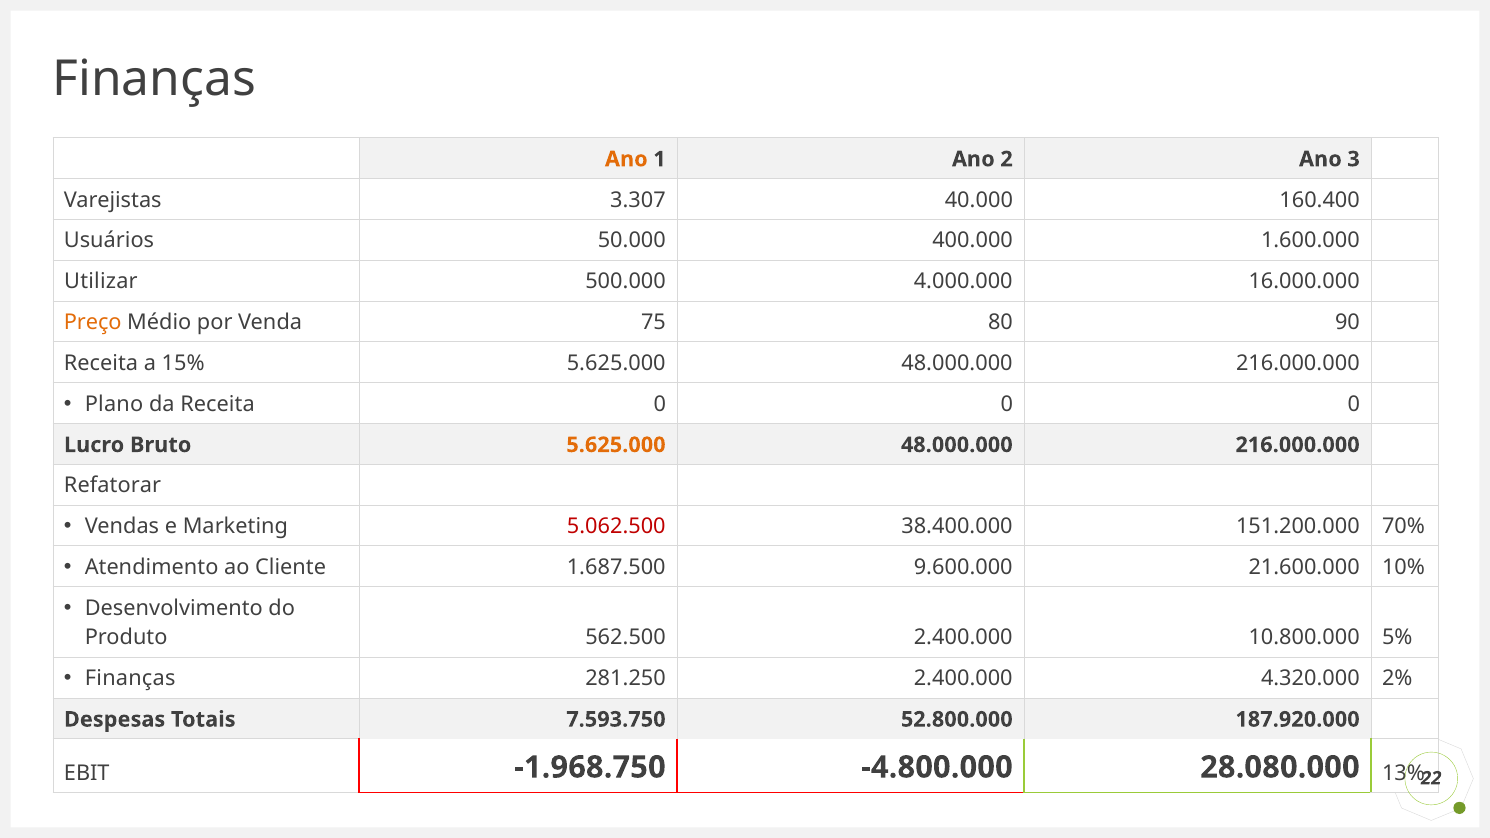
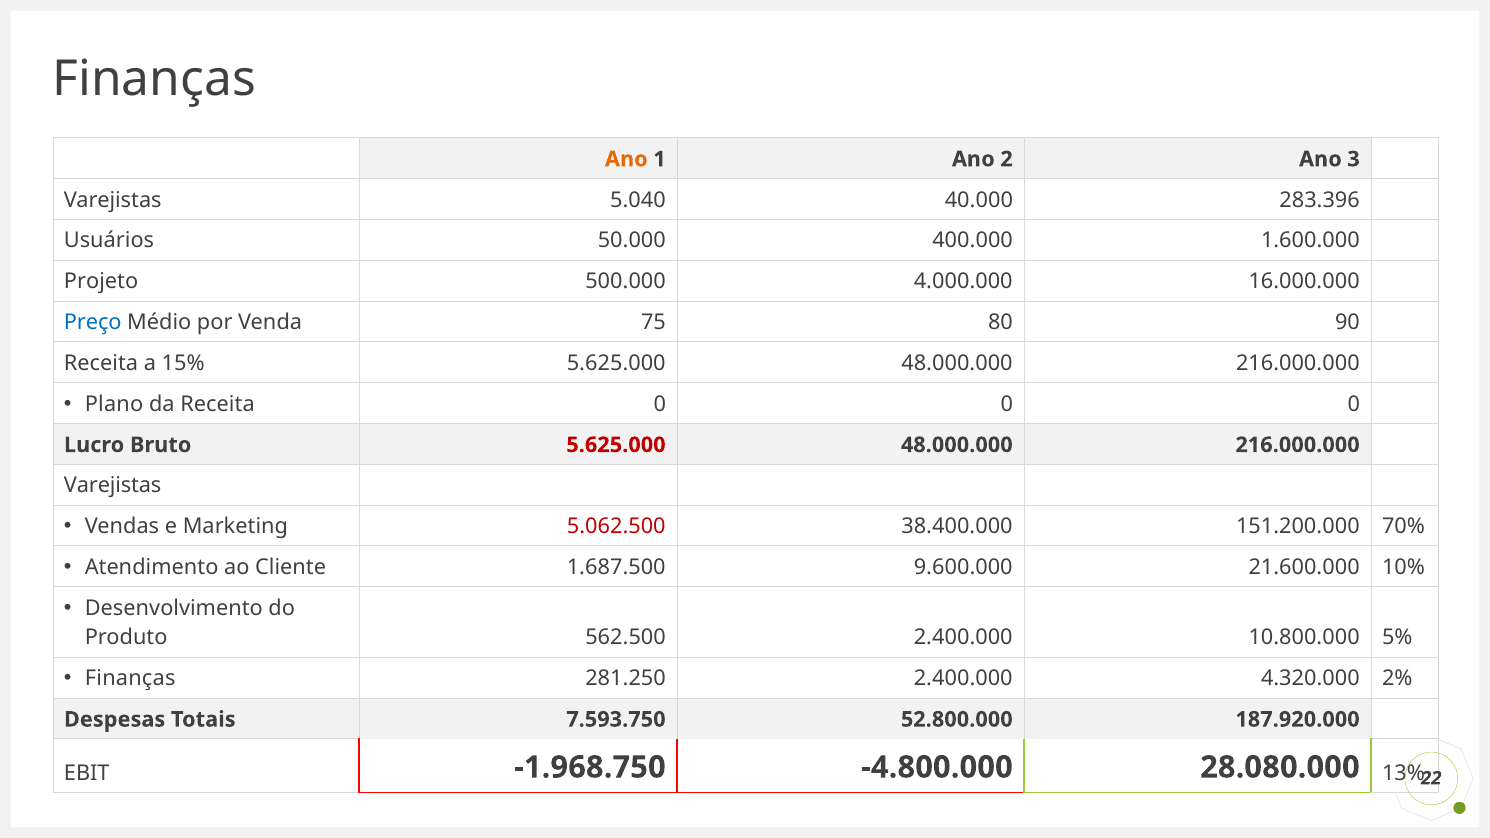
3.307: 3.307 -> 5.040
160.400: 160.400 -> 283.396
Utilizar: Utilizar -> Projeto
Preço colour: orange -> blue
5.625.000 at (616, 445) colour: orange -> red
Refatorar at (113, 486): Refatorar -> Varejistas
